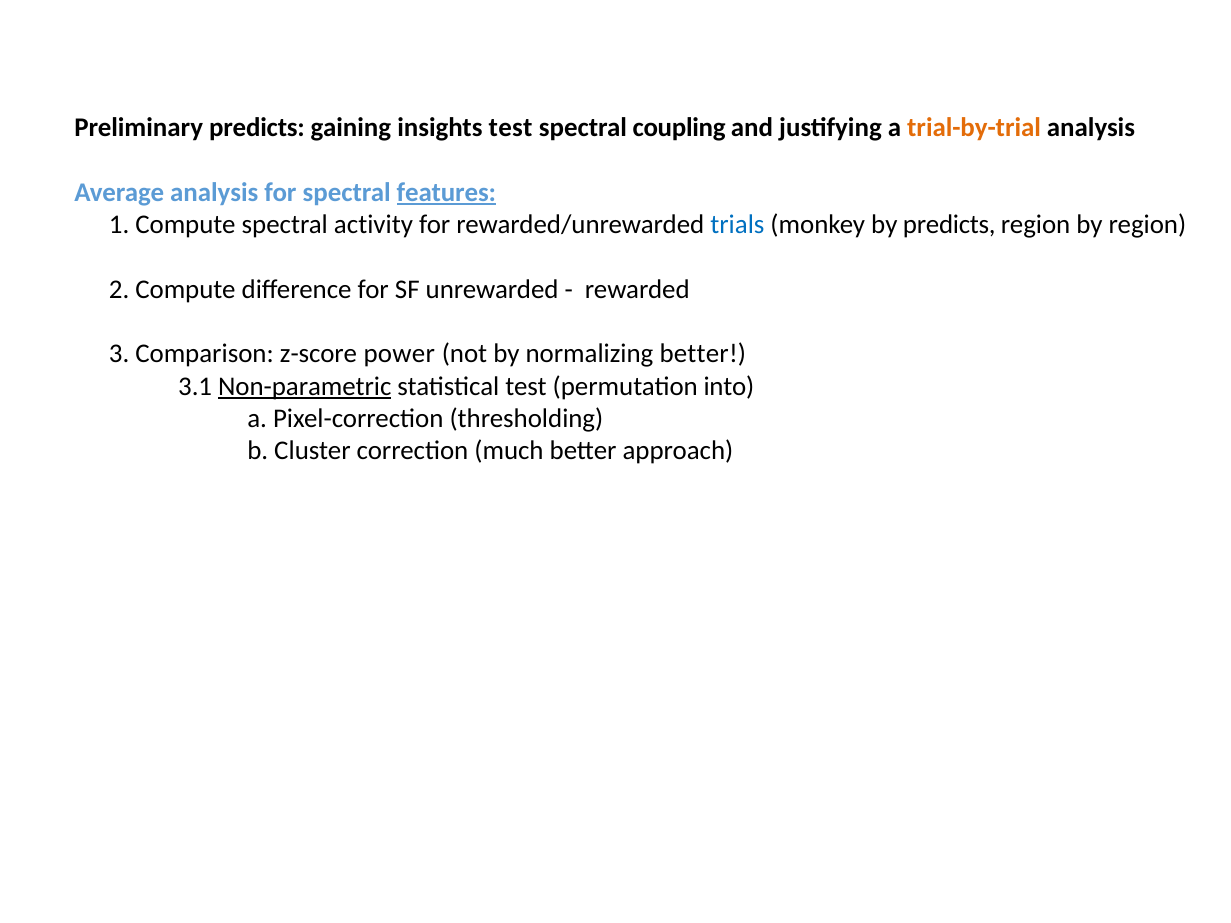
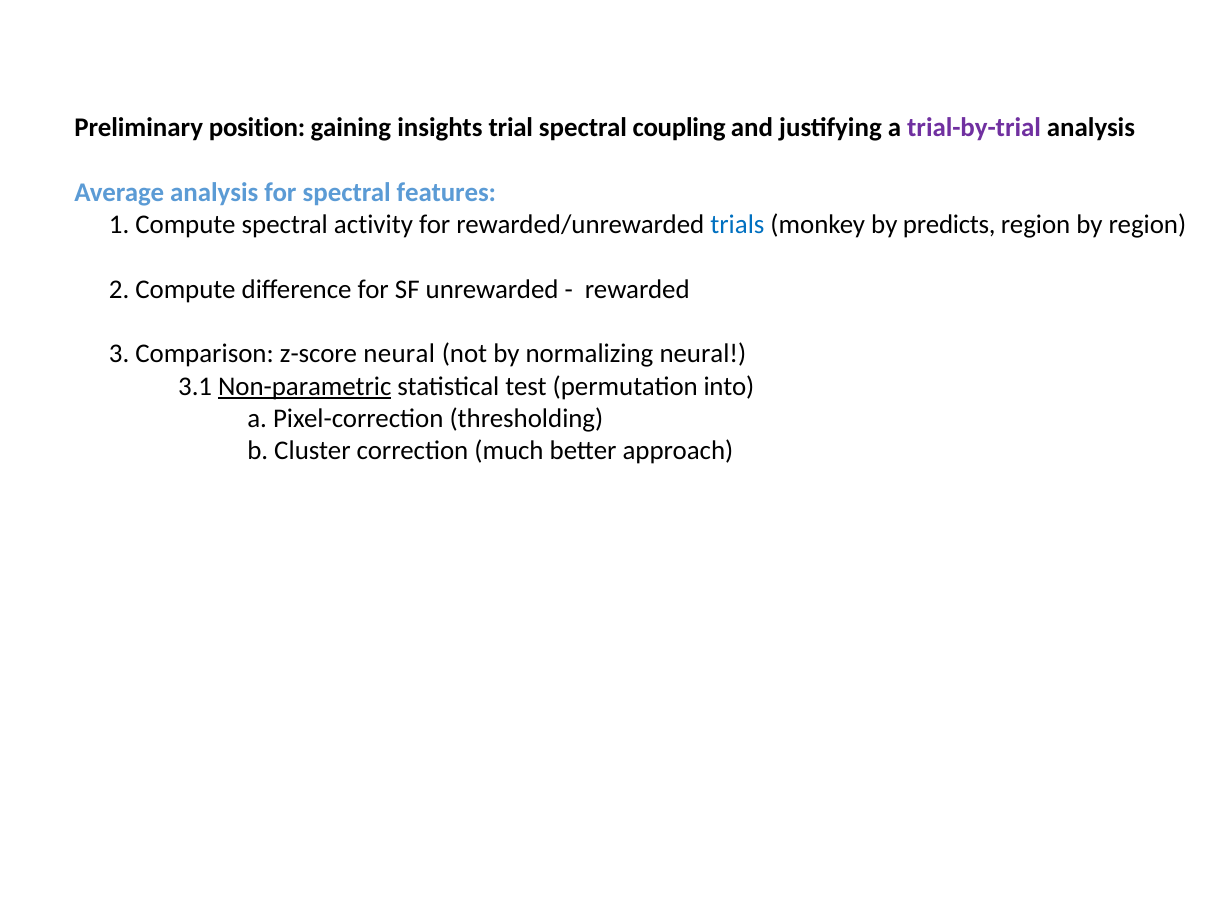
Preliminary predicts: predicts -> position
insights test: test -> trial
trial-by-trial colour: orange -> purple
features underline: present -> none
z-score power: power -> neural
normalizing better: better -> neural
